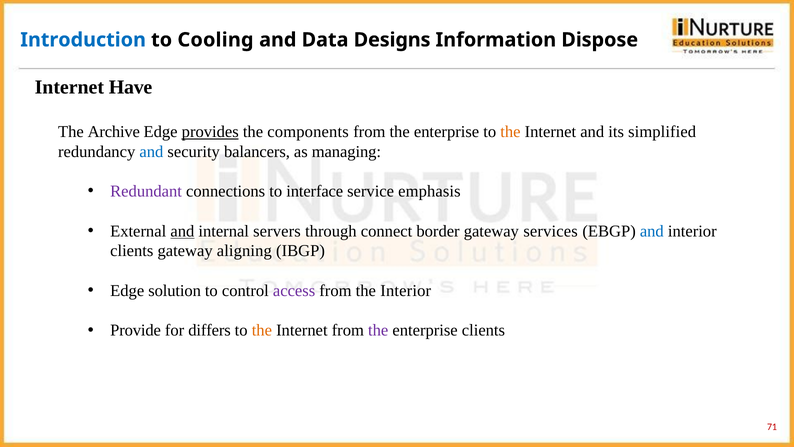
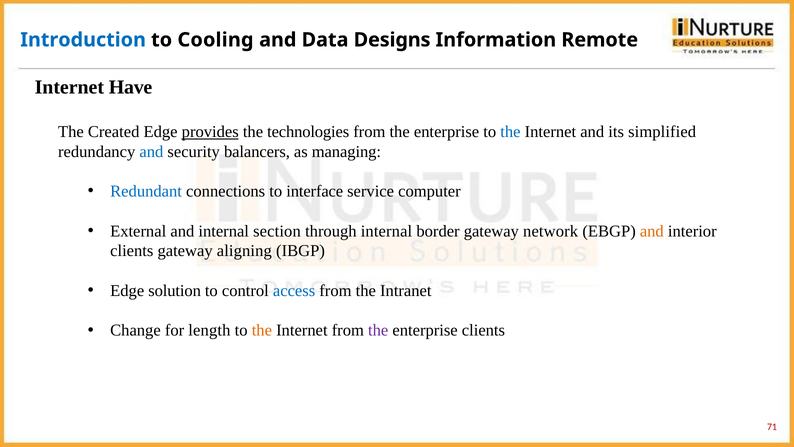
Dispose: Dispose -> Remote
Archive: Archive -> Created
components: components -> technologies
the at (510, 132) colour: orange -> blue
Redundant colour: purple -> blue
emphasis: emphasis -> computer
and at (182, 231) underline: present -> none
servers: servers -> section
through connect: connect -> internal
services: services -> network
and at (652, 231) colour: blue -> orange
access colour: purple -> blue
the Interior: Interior -> Intranet
Provide: Provide -> Change
differs: differs -> length
